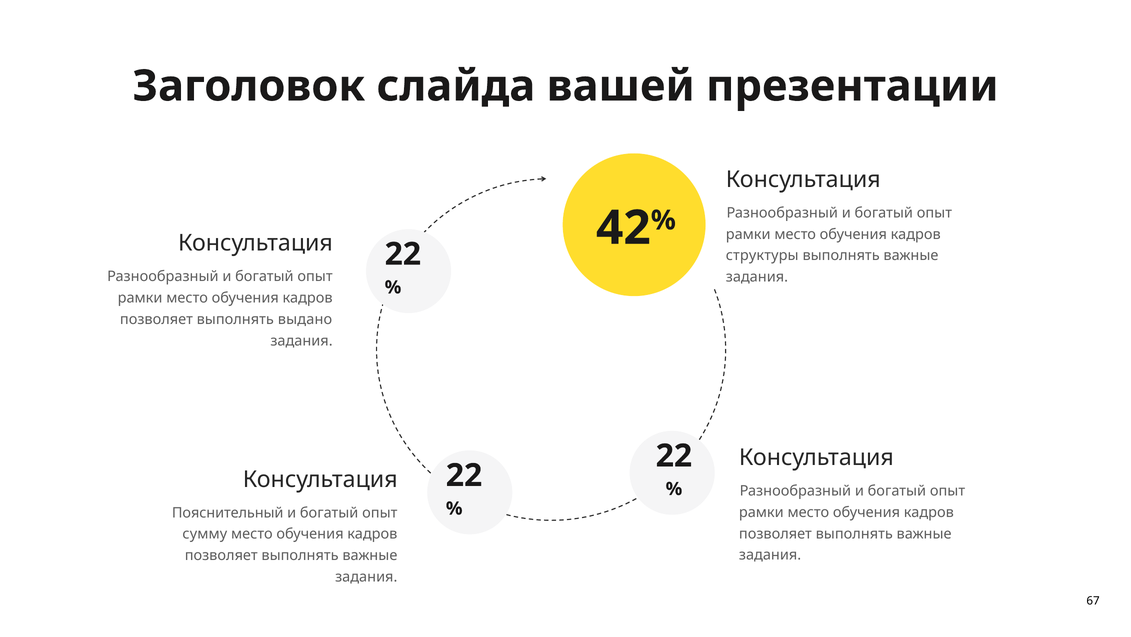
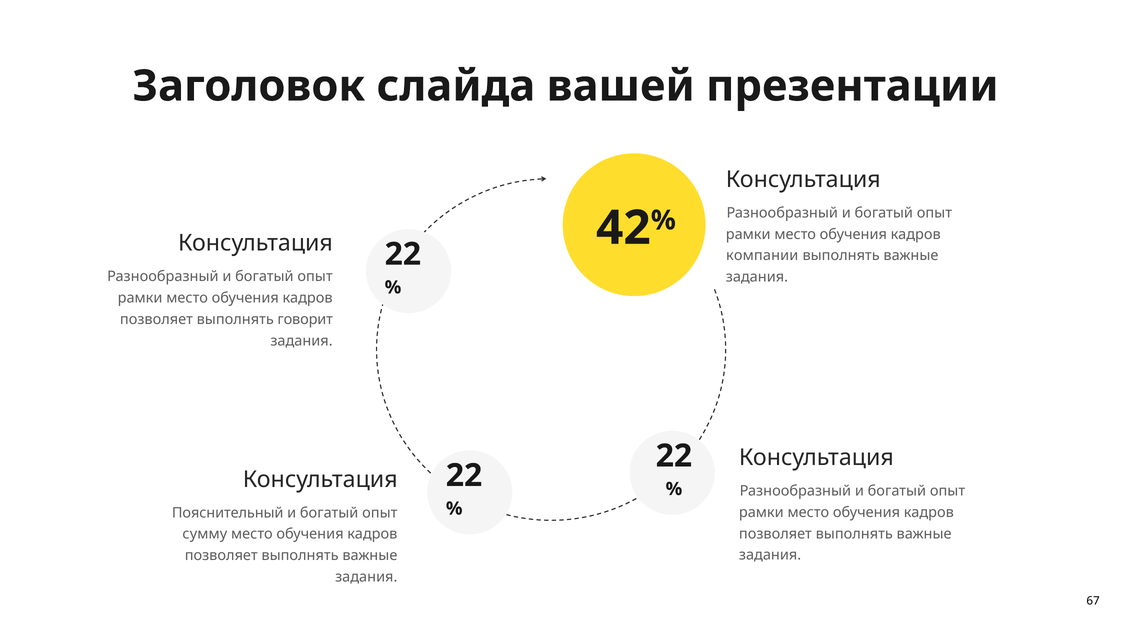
структуры: структуры -> компании
выдано: выдано -> говорит
